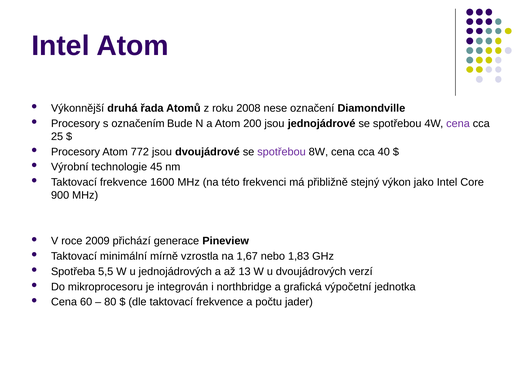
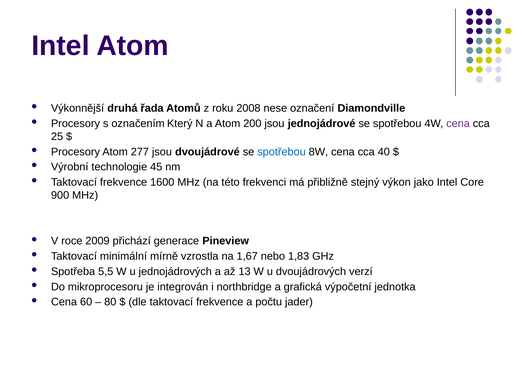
Bude: Bude -> Který
772: 772 -> 277
spotřebou at (282, 152) colour: purple -> blue
